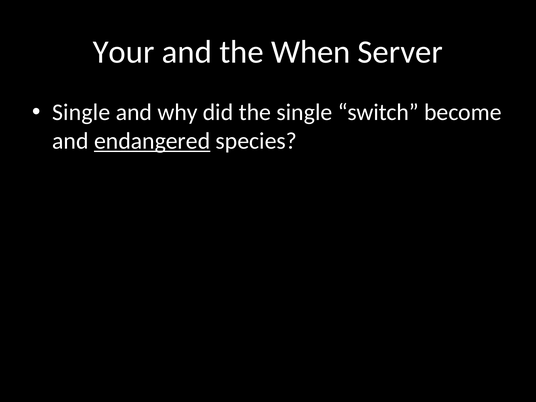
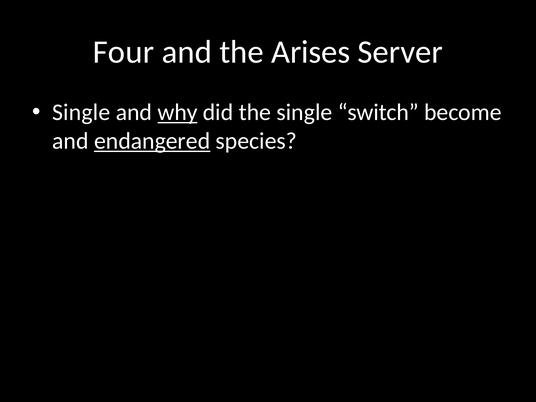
Your: Your -> Four
When: When -> Arises
why underline: none -> present
